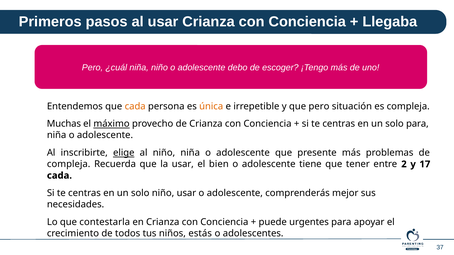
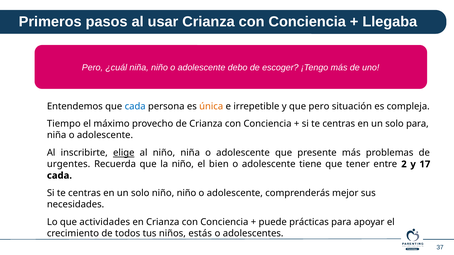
cada at (135, 106) colour: orange -> blue
Muchas: Muchas -> Tiempo
máximo underline: present -> none
compleja at (69, 164): compleja -> urgentes
la usar: usar -> niño
niño usar: usar -> niño
contestarla: contestarla -> actividades
urgentes: urgentes -> prácticas
